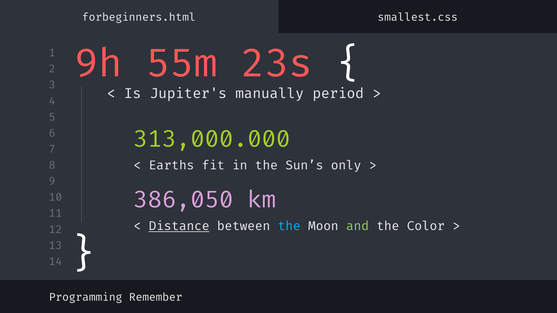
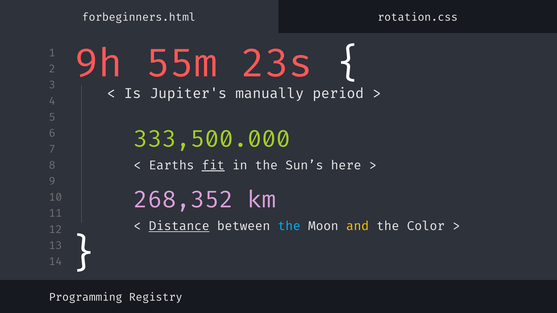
smallest.css: smallest.css -> rotation.css
313,000.000: 313,000.000 -> 333,500.000
fit underline: none -> present
only: only -> here
386,050: 386,050 -> 268,352
and colour: light green -> yellow
Remember: Remember -> Registry
